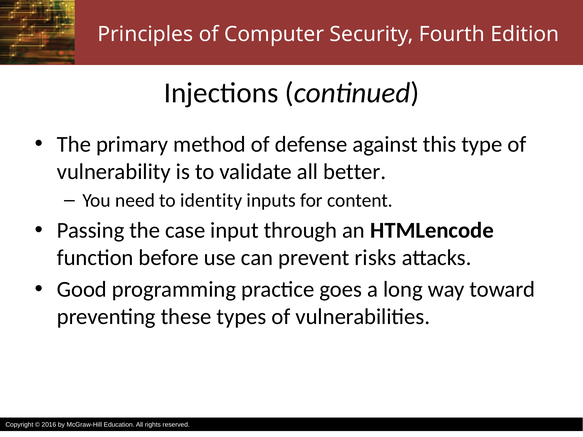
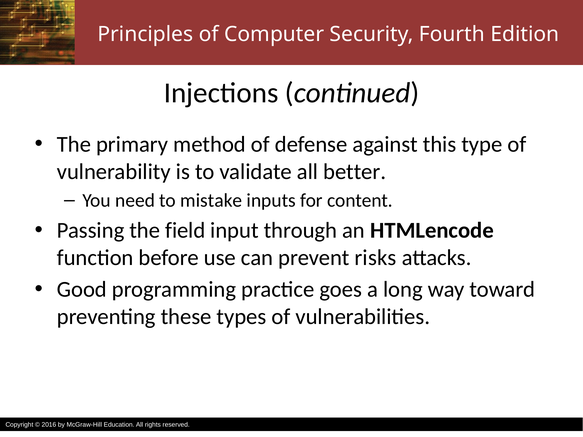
identity: identity -> mistake
case: case -> field
